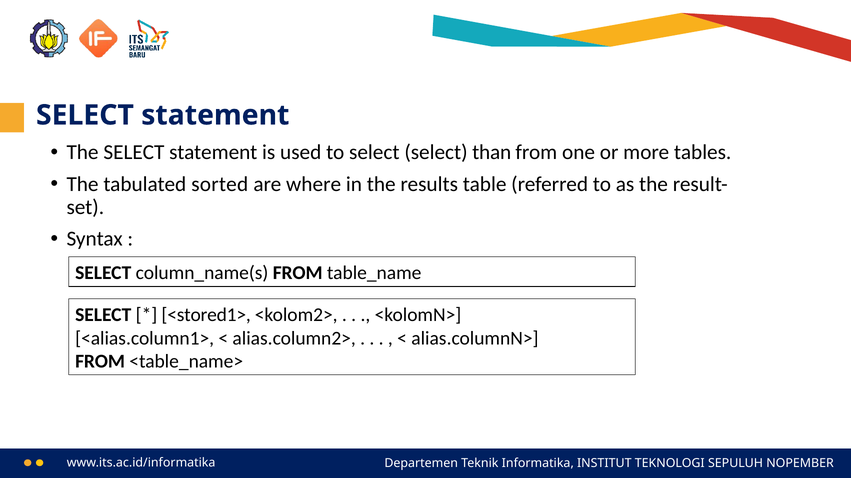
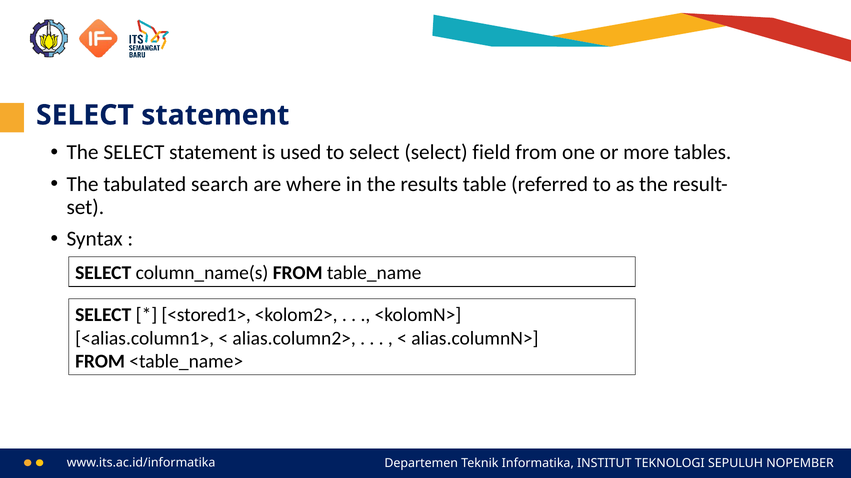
than: than -> field
sorted: sorted -> search
